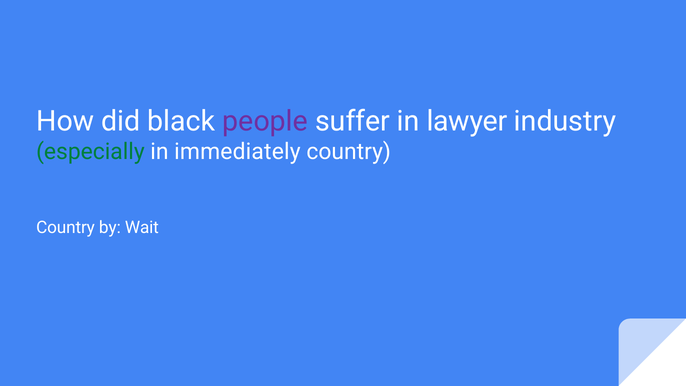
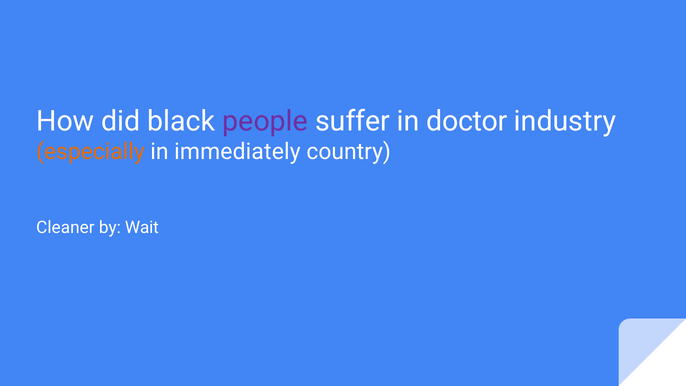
lawyer: lawyer -> doctor
especially colour: green -> orange
Country at (65, 228): Country -> Cleaner
